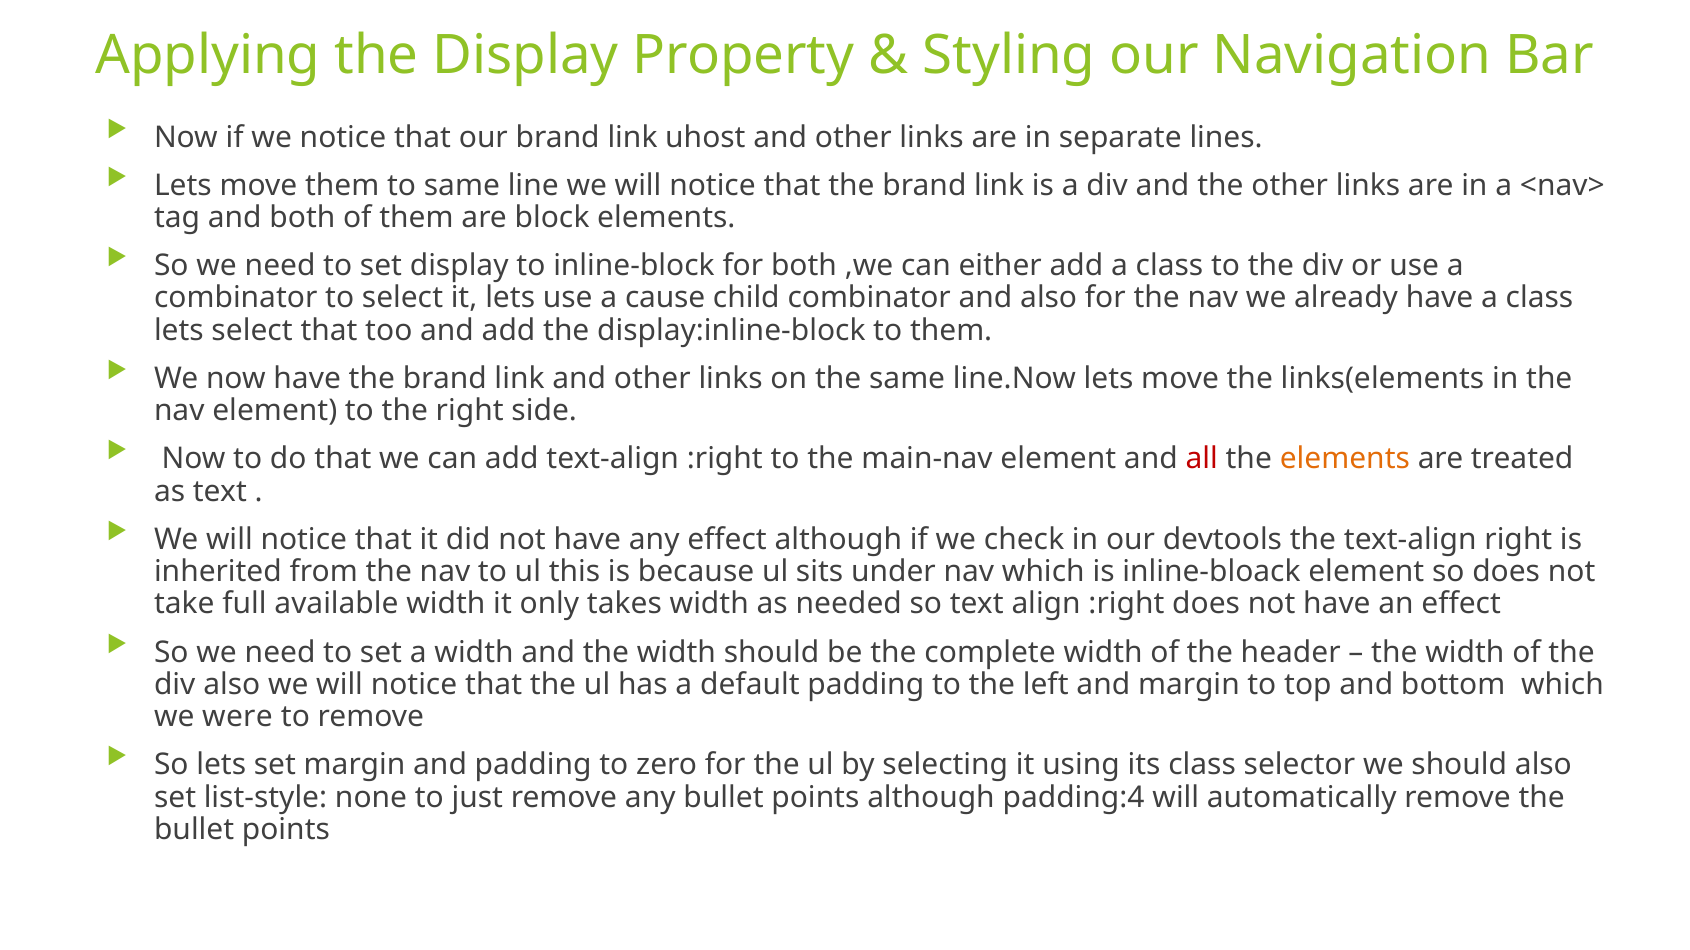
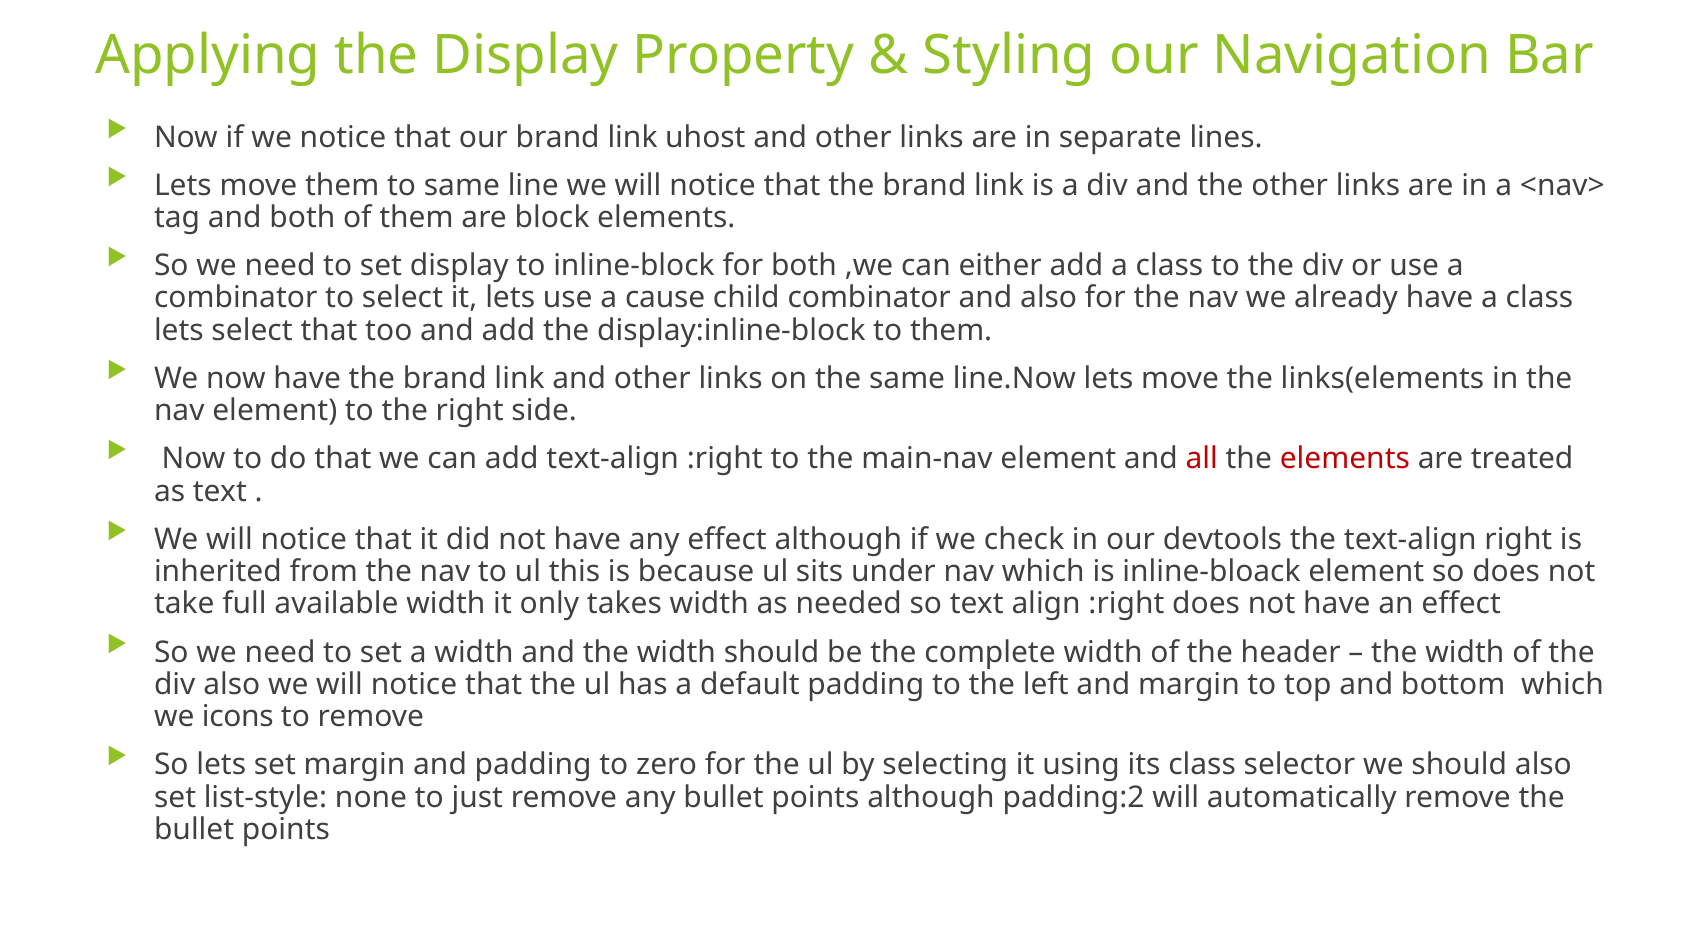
elements at (1345, 459) colour: orange -> red
were: were -> icons
padding:4: padding:4 -> padding:2
